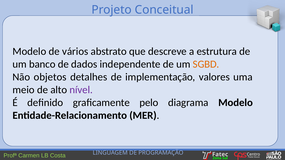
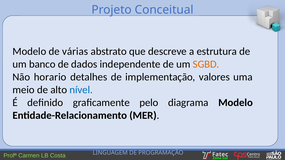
vários: vários -> várias
objetos: objetos -> horario
nível colour: purple -> blue
